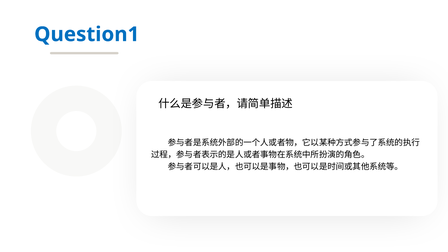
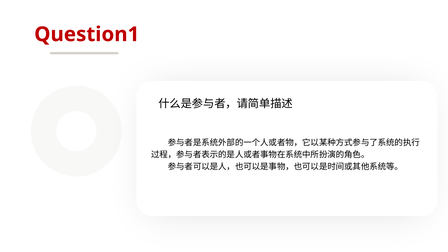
Question1 colour: blue -> red
